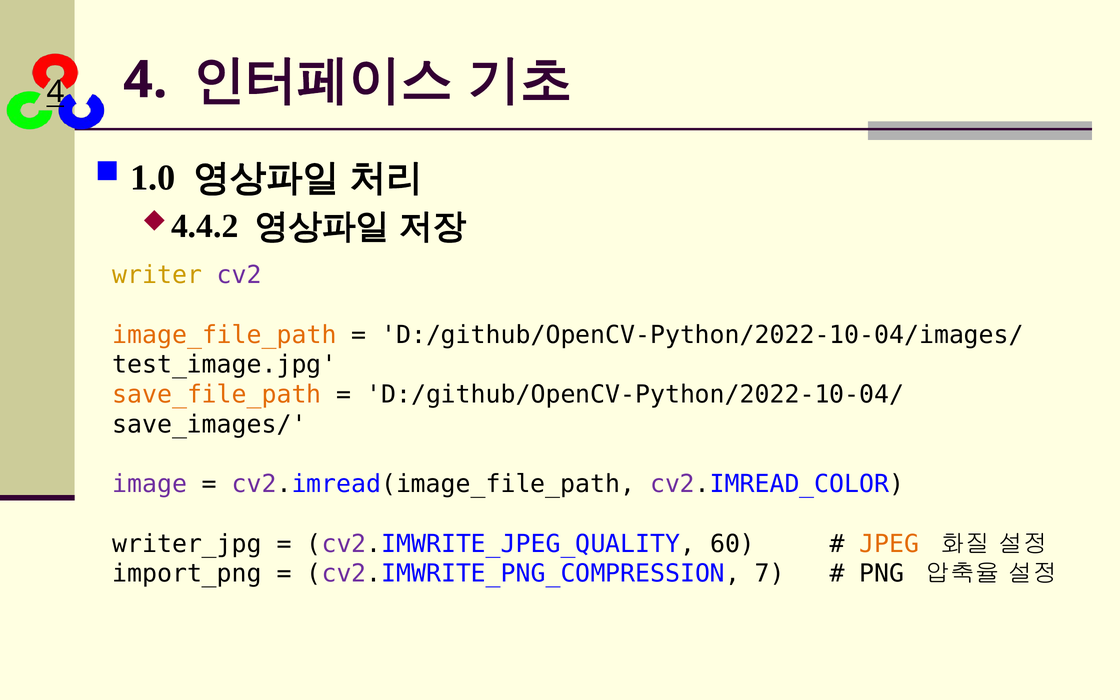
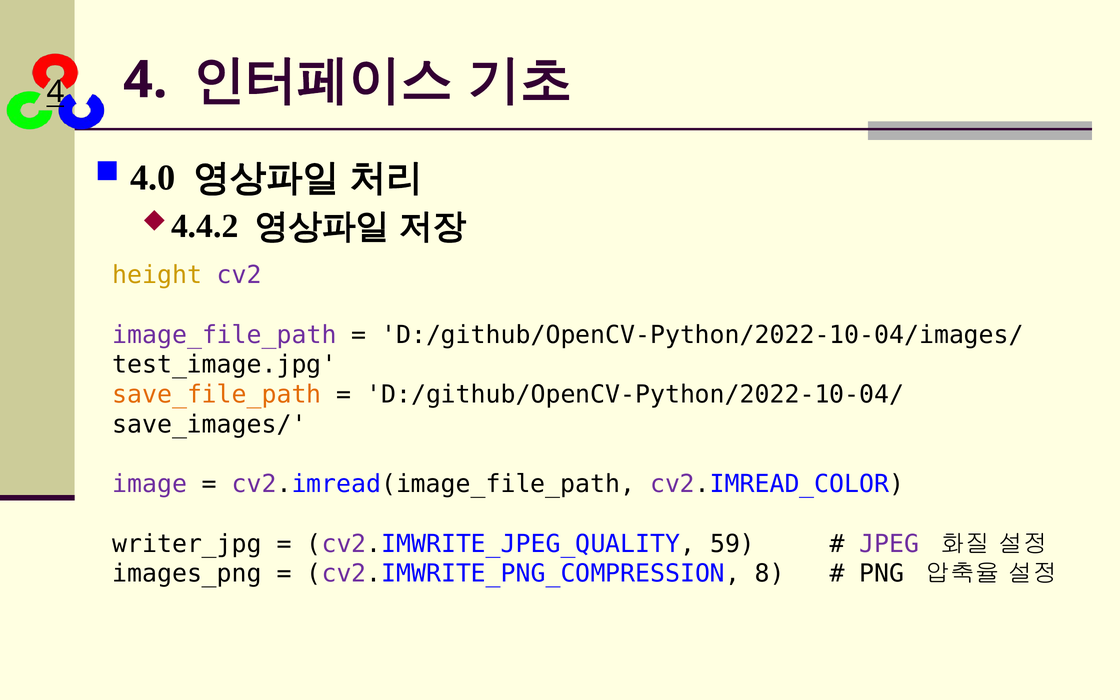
1.0: 1.0 -> 4.0
writer: writer -> height
image_file_path colour: orange -> purple
60: 60 -> 59
JPEG colour: orange -> purple
import_png: import_png -> images_png
7: 7 -> 8
